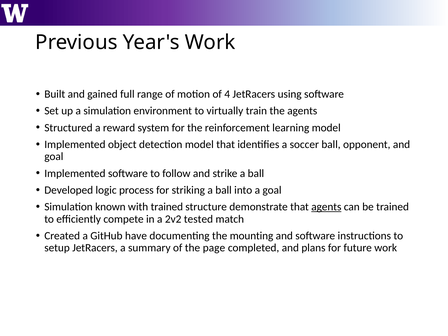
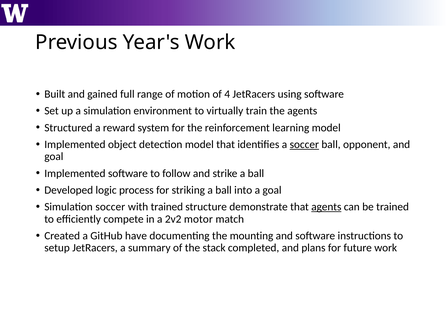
soccer at (304, 144) underline: none -> present
Simulation known: known -> soccer
tested: tested -> motor
page: page -> stack
